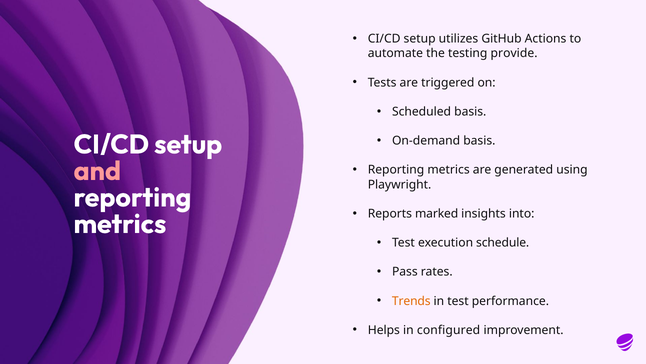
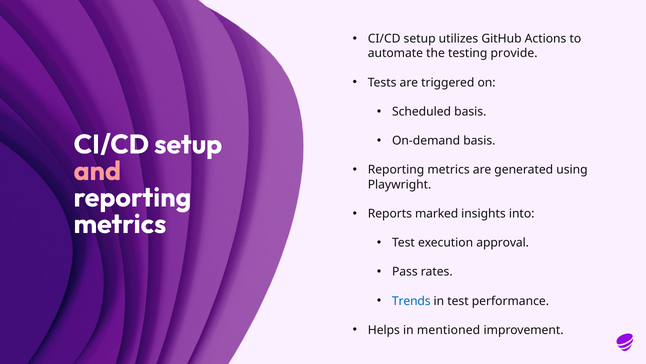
schedule: schedule -> approval
Trends colour: orange -> blue
configured: configured -> mentioned
